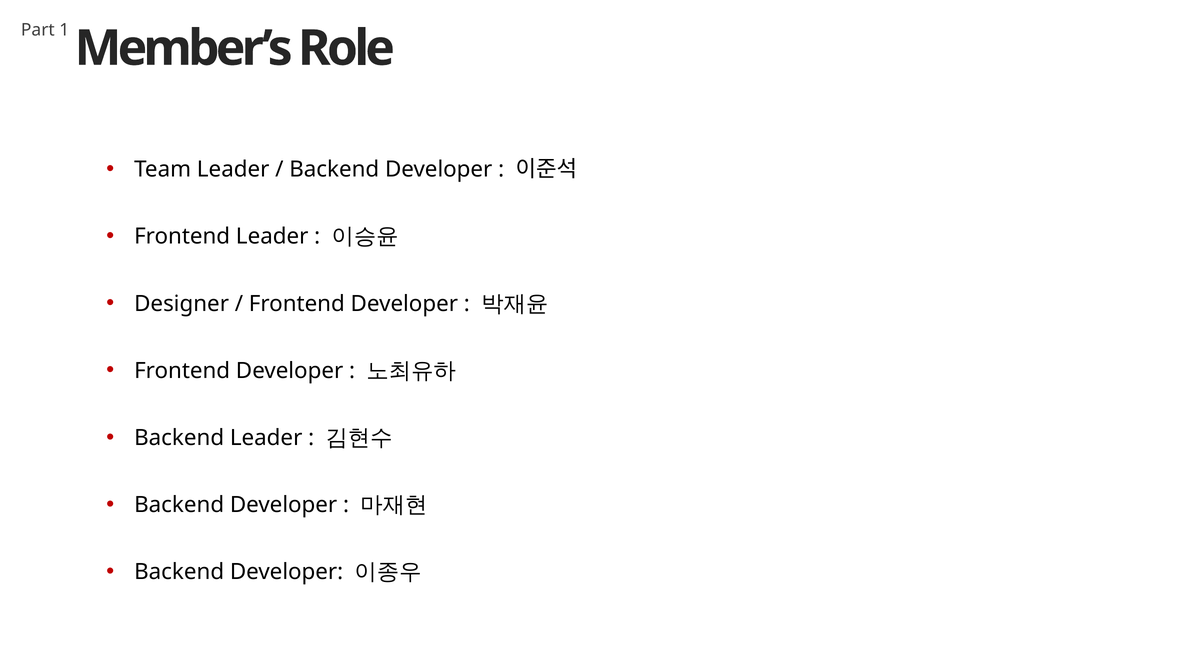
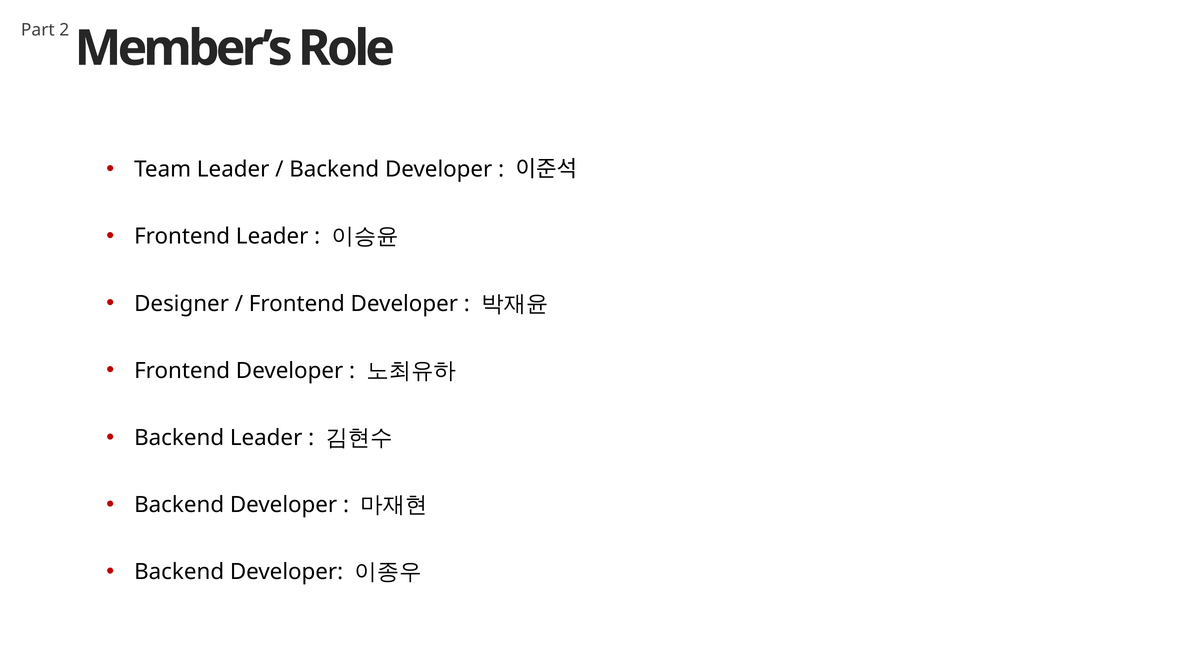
1: 1 -> 2
